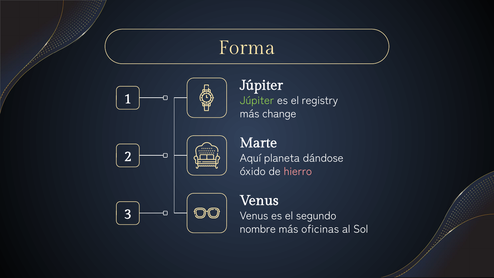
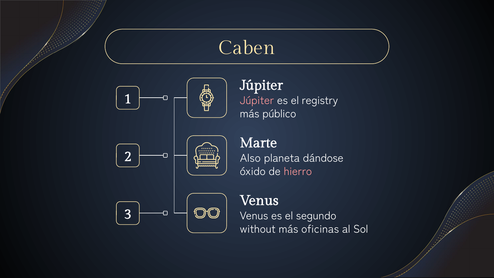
Forma: Forma -> Caben
Júpiter at (257, 101) colour: light green -> pink
change: change -> público
Aquí: Aquí -> Also
nombre: nombre -> without
